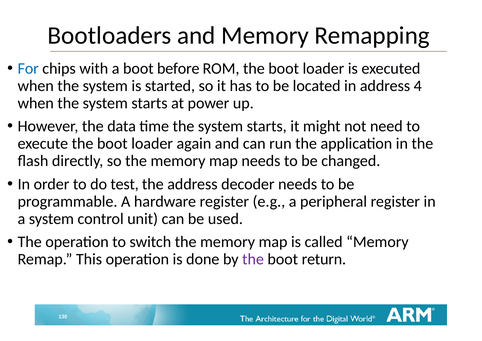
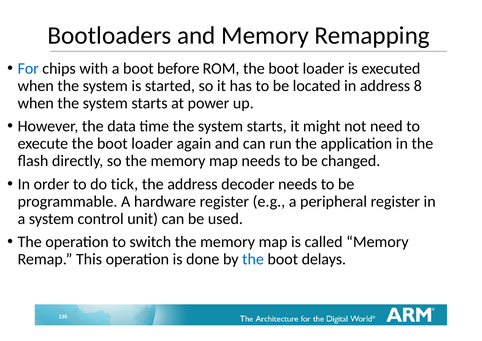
4: 4 -> 8
test: test -> tick
the at (253, 259) colour: purple -> blue
return: return -> delays
